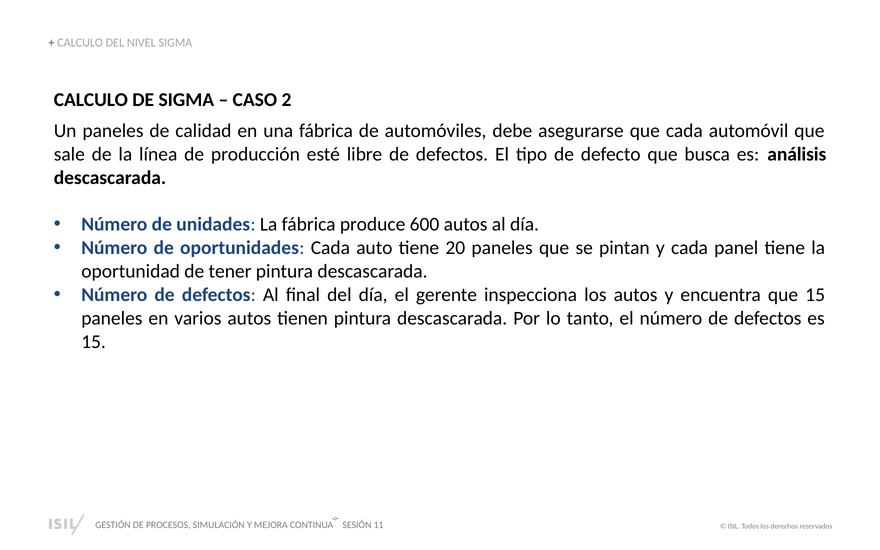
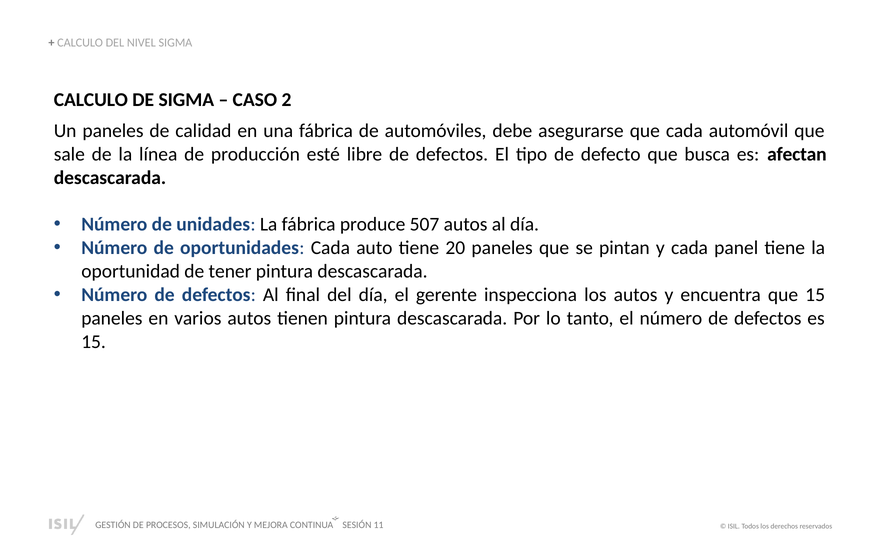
análisis: análisis -> afectan
600: 600 -> 507
